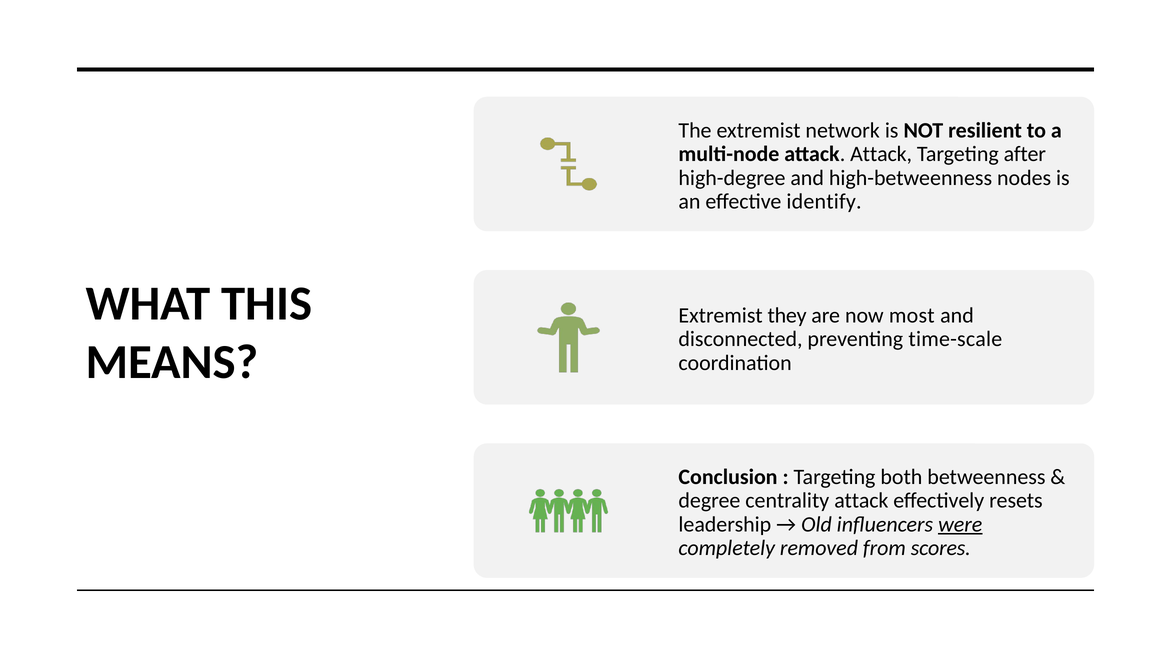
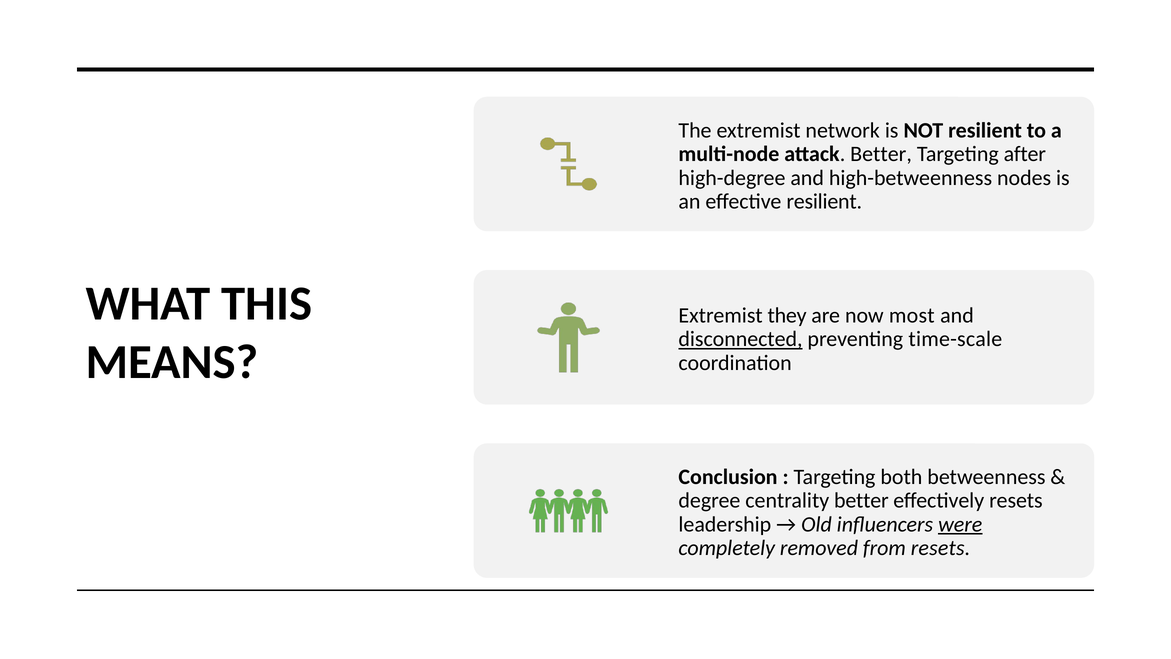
attack Attack: Attack -> Better
effective identify: identify -> resilient
disconnected underline: none -> present
centrality attack: attack -> better
from scores: scores -> resets
